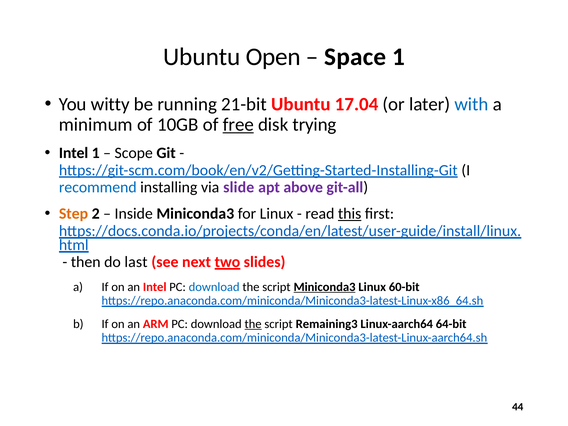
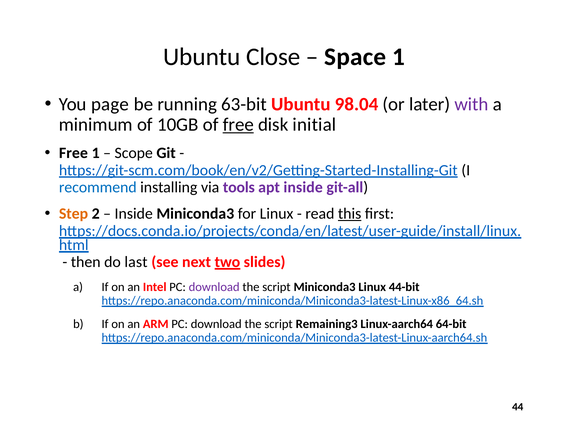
Open: Open -> Close
witty: witty -> page
21-bit: 21-bit -> 63-bit
17.04: 17.04 -> 98.04
with colour: blue -> purple
trying: trying -> initial
Intel at (74, 153): Intel -> Free
slide: slide -> tools
apt above: above -> inside
download at (214, 287) colour: blue -> purple
Miniconda3 at (325, 287) underline: present -> none
60-bit: 60-bit -> 44-bit
the at (253, 324) underline: present -> none
